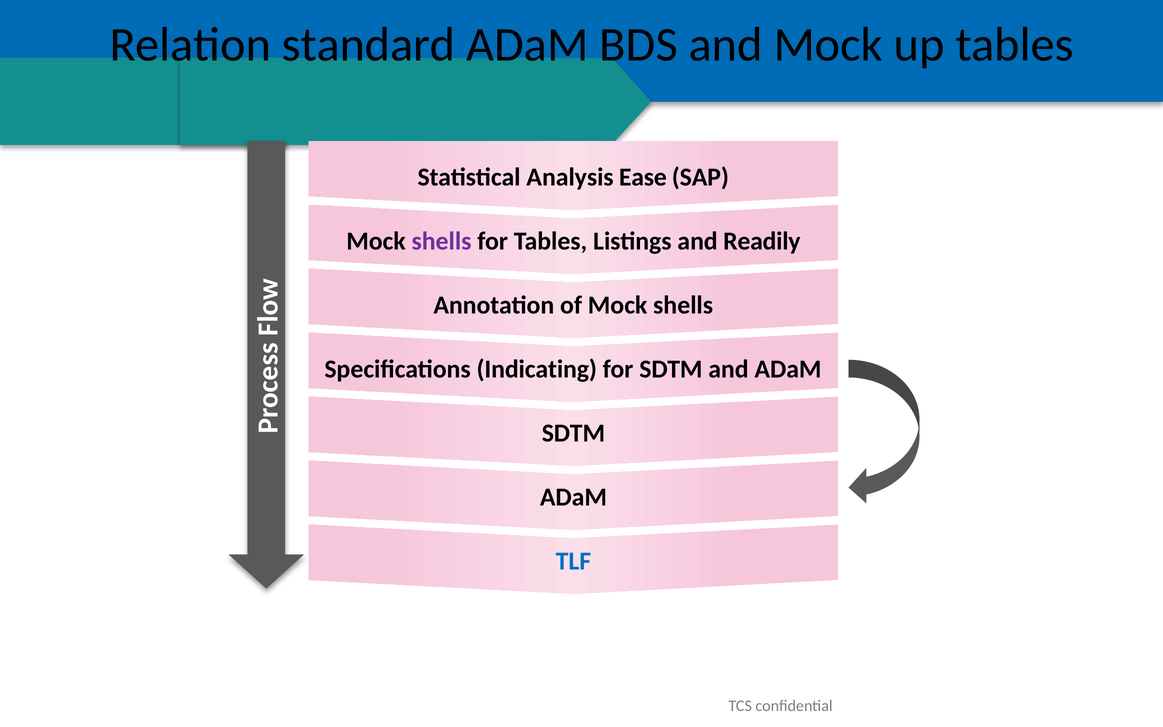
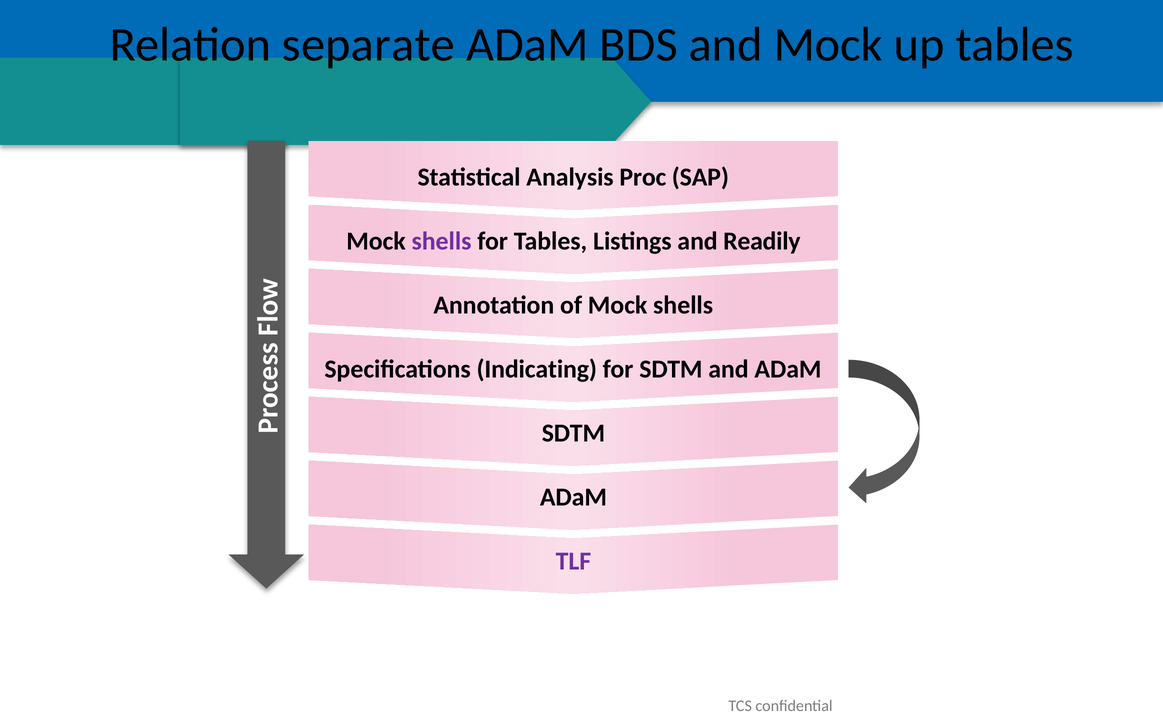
standard: standard -> separate
Ease: Ease -> Proc
TLF colour: blue -> purple
